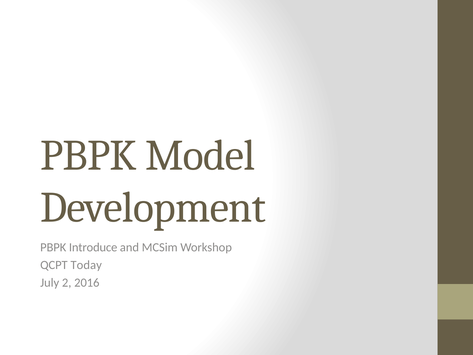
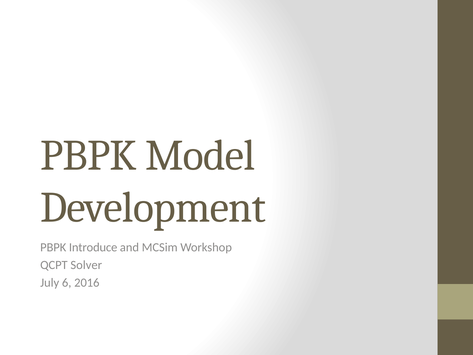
Today: Today -> Solver
2: 2 -> 6
